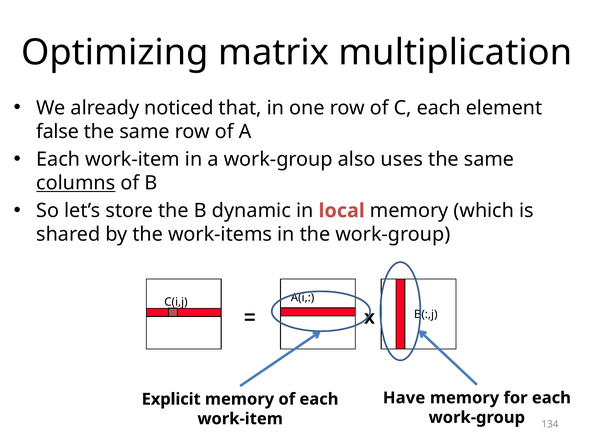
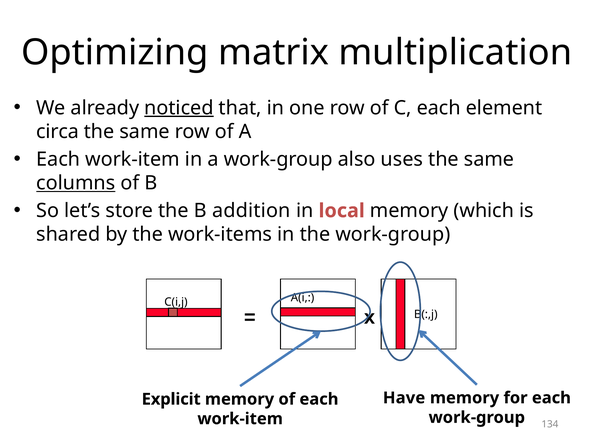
noticed underline: none -> present
false: false -> circa
dynamic: dynamic -> addition
